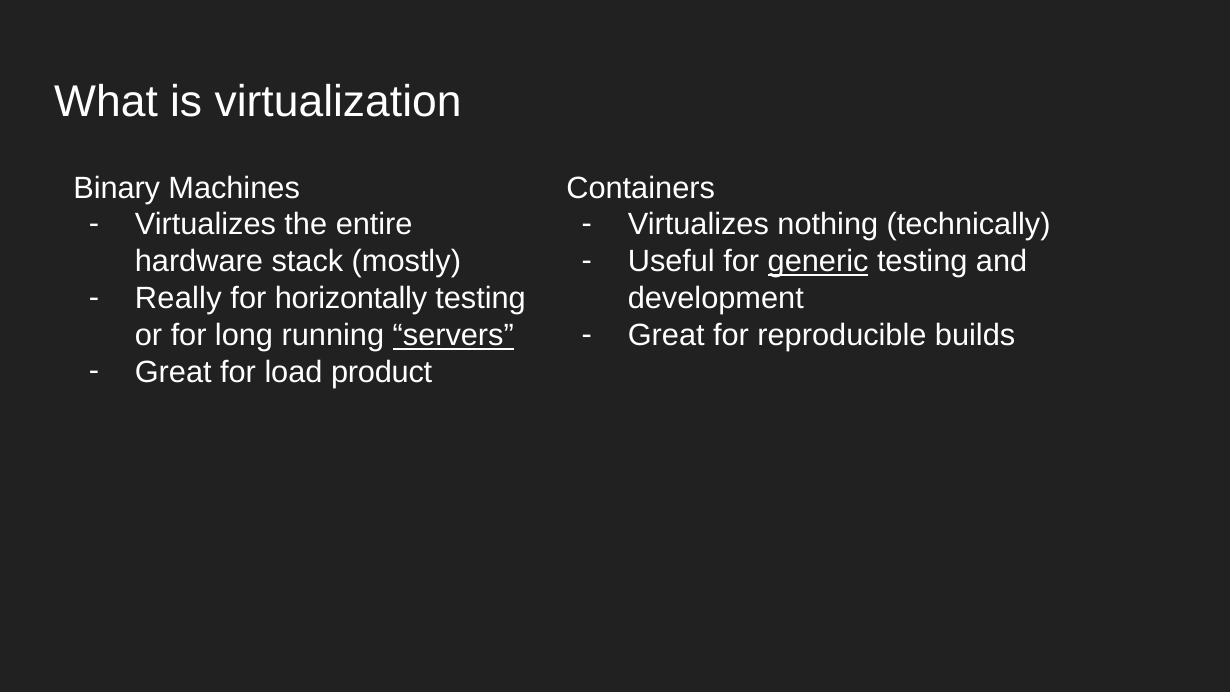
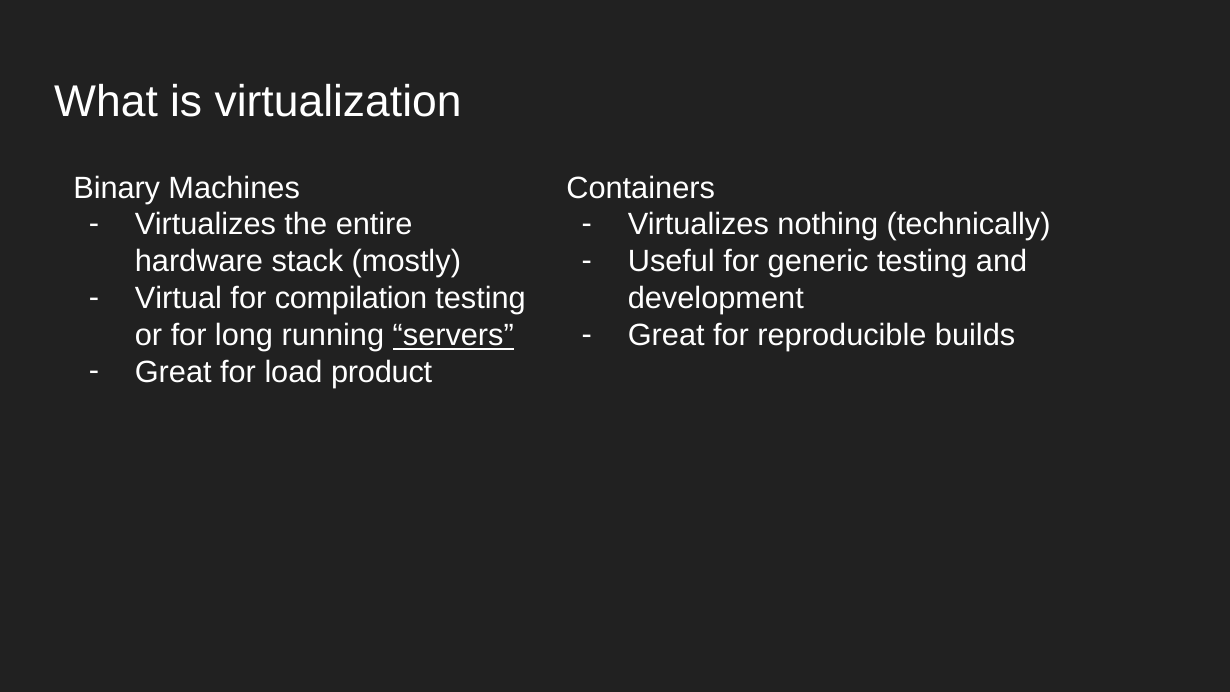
generic underline: present -> none
Really: Really -> Virtual
horizontally: horizontally -> compilation
